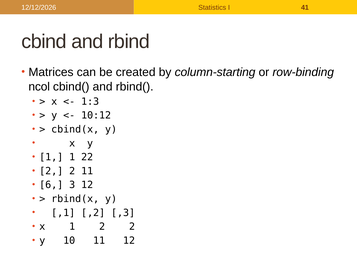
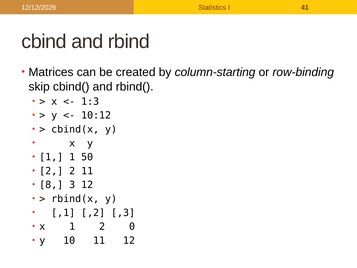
ncol: ncol -> skip
22: 22 -> 50
6: 6 -> 8
1 2 2: 2 -> 0
